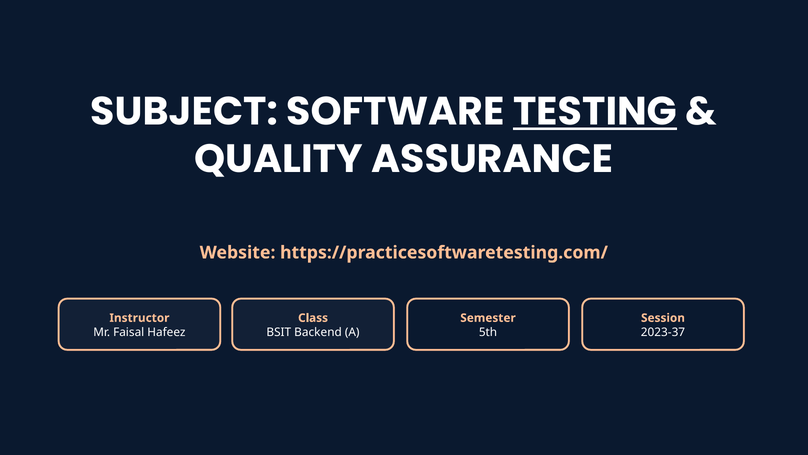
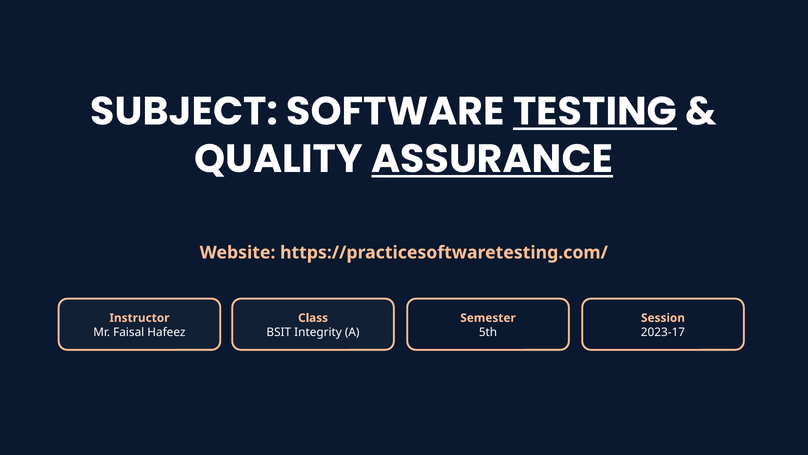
ASSURANCE underline: none -> present
Backend: Backend -> Integrity
2023-37: 2023-37 -> 2023-17
